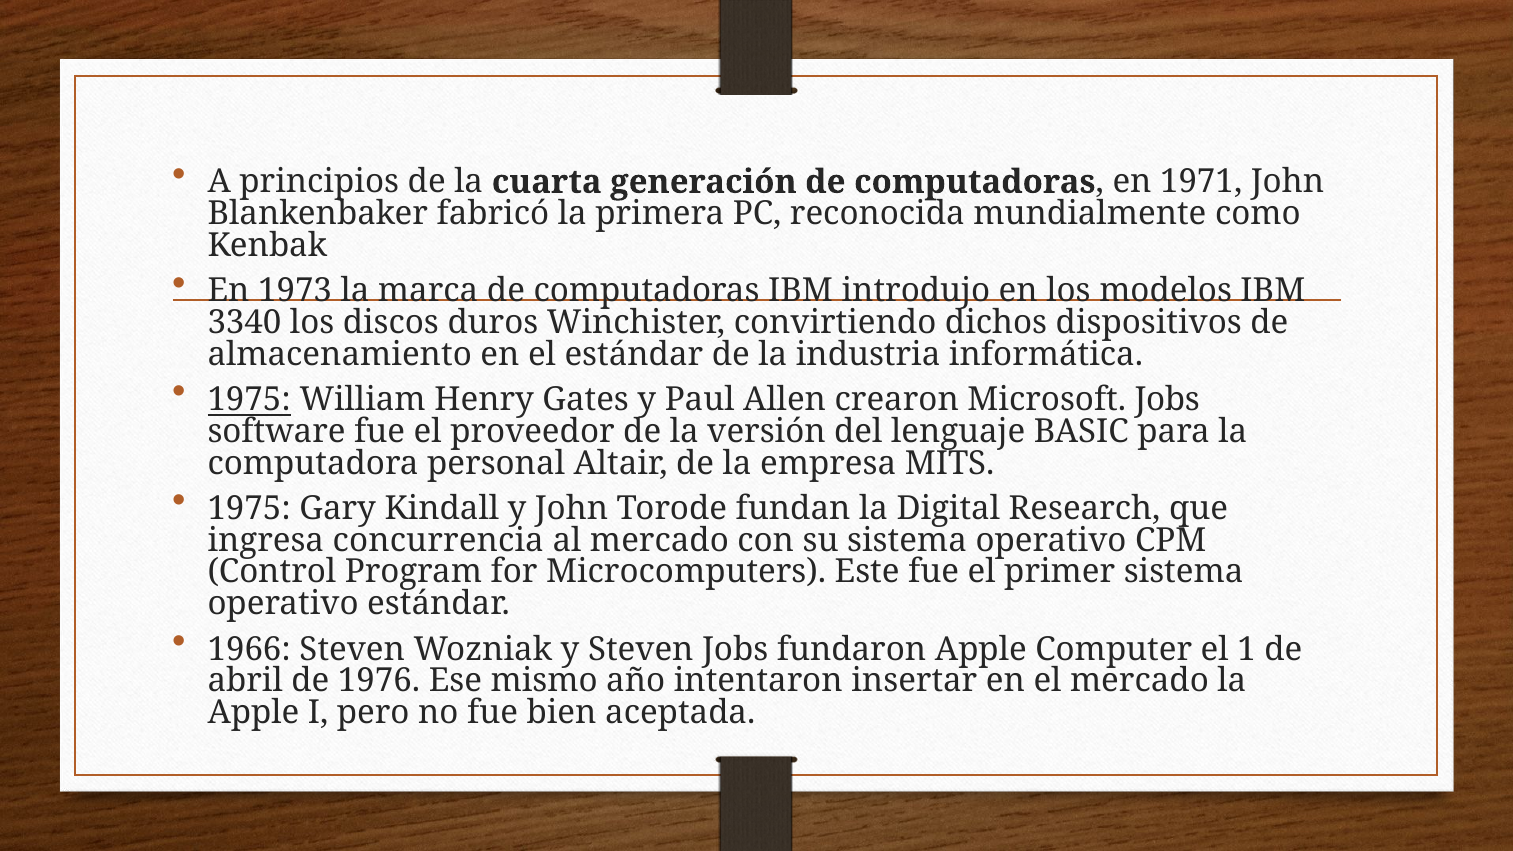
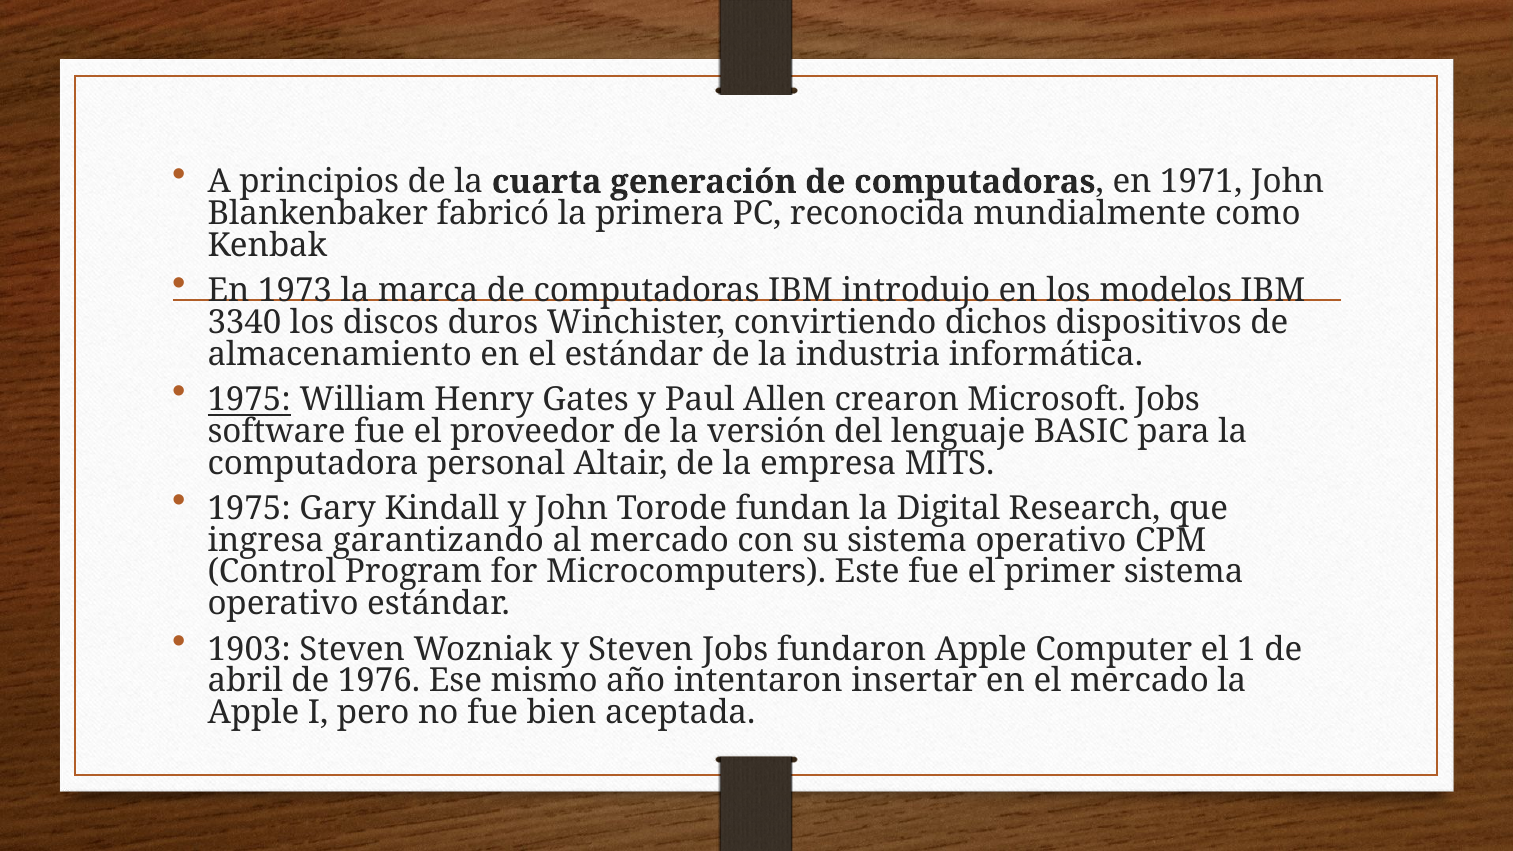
concurrencia: concurrencia -> garantizando
1966: 1966 -> 1903
